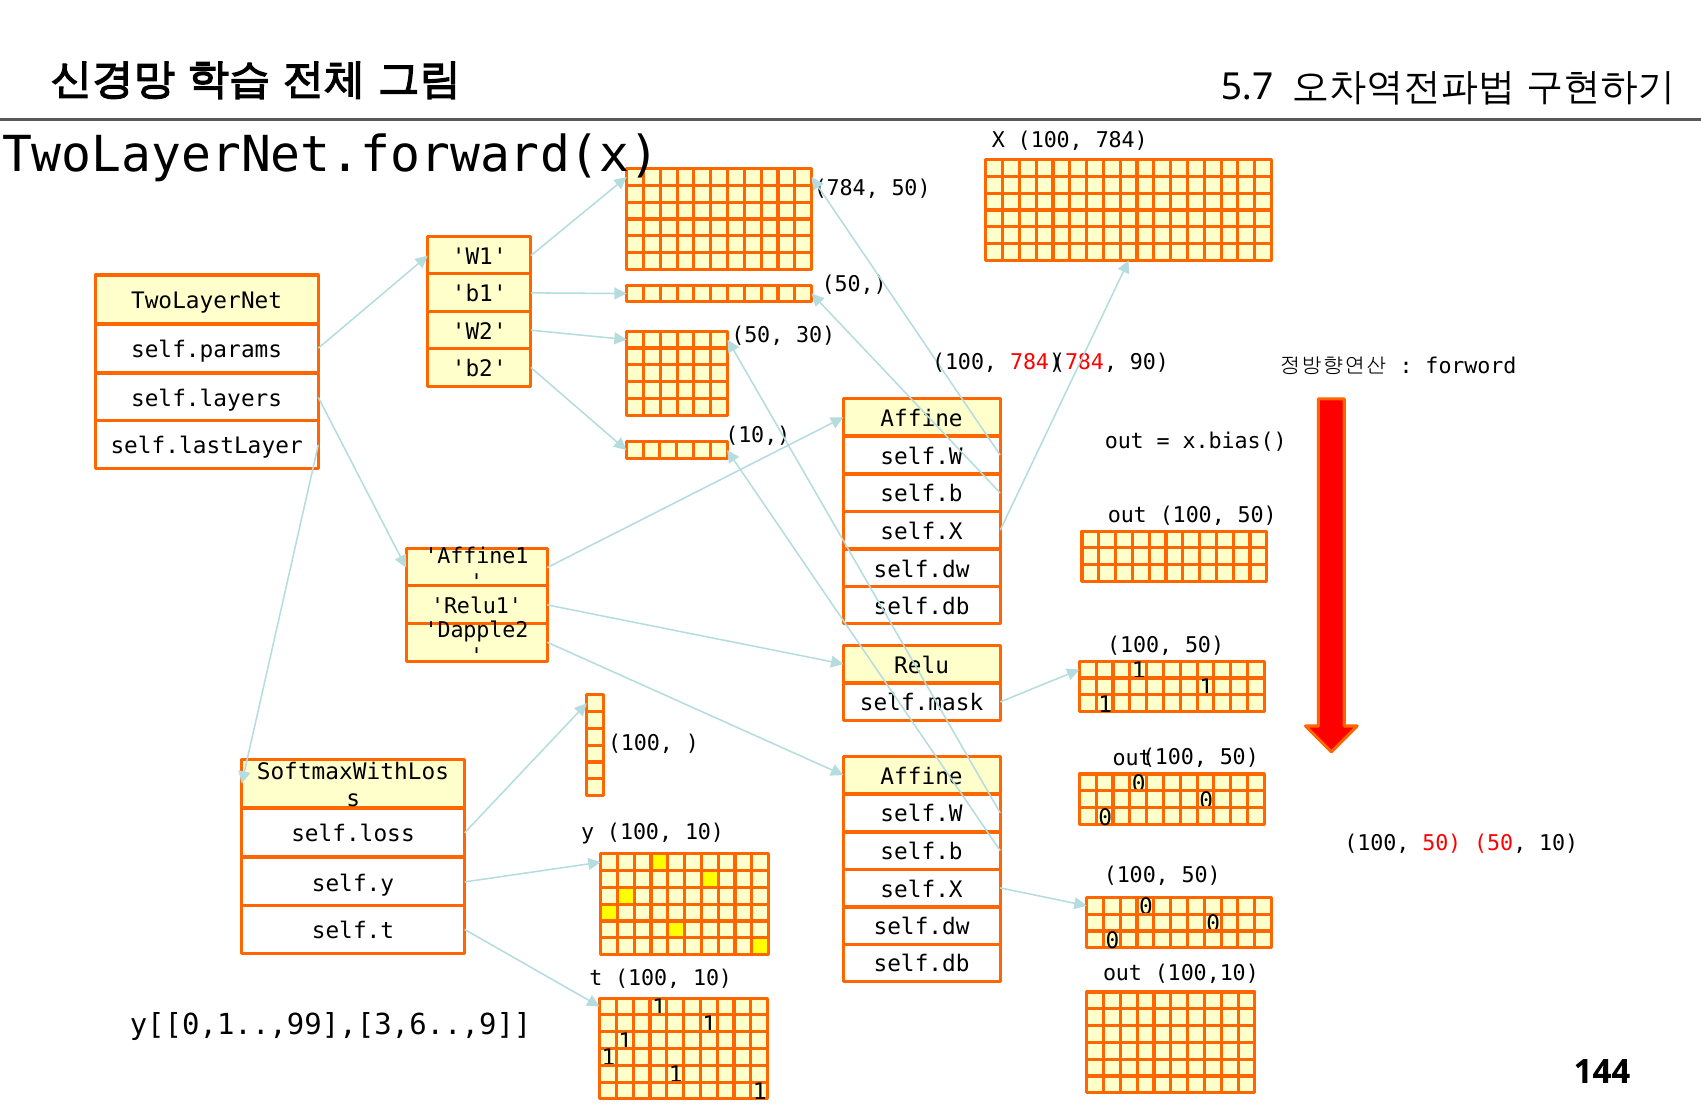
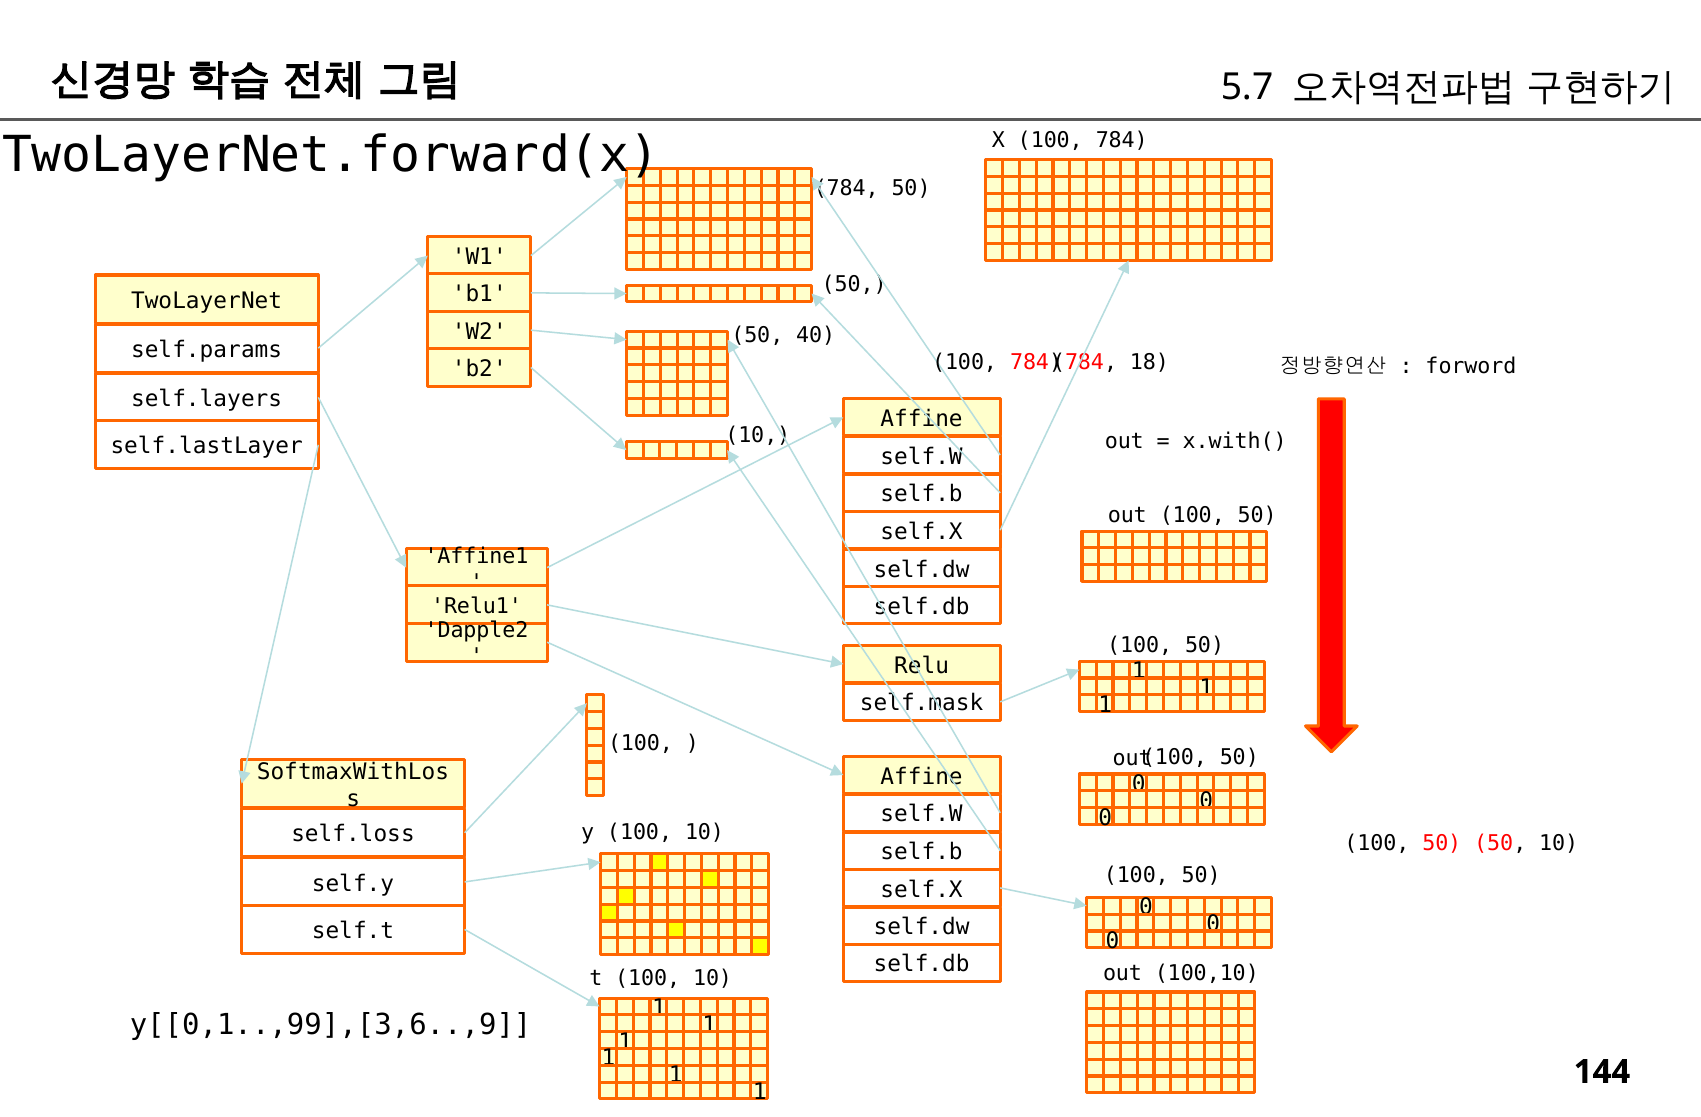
30: 30 -> 40
90: 90 -> 18
x.bias(: x.bias( -> x.with(
